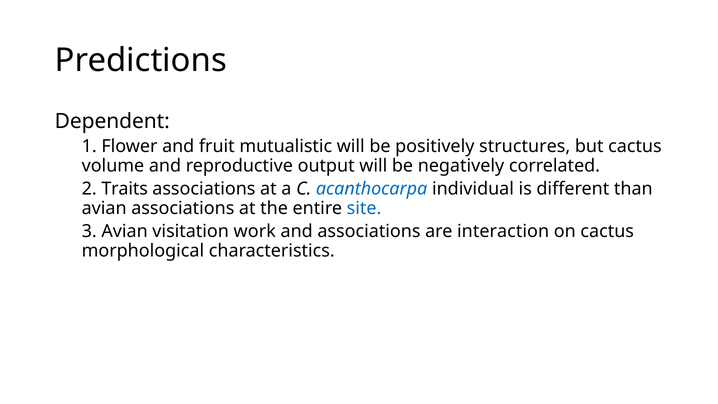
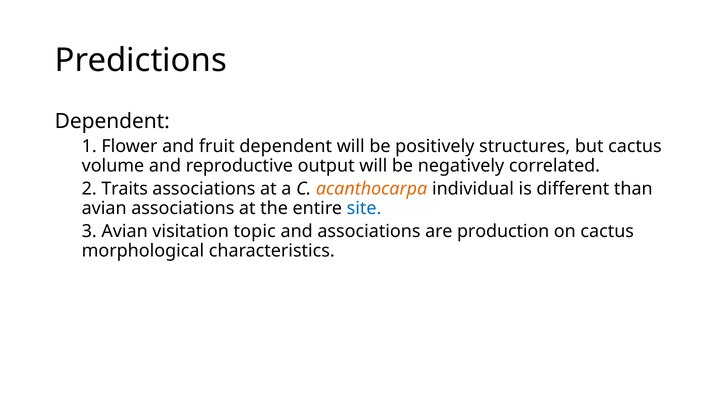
fruit mutualistic: mutualistic -> dependent
acanthocarpa colour: blue -> orange
work: work -> topic
interaction: interaction -> production
